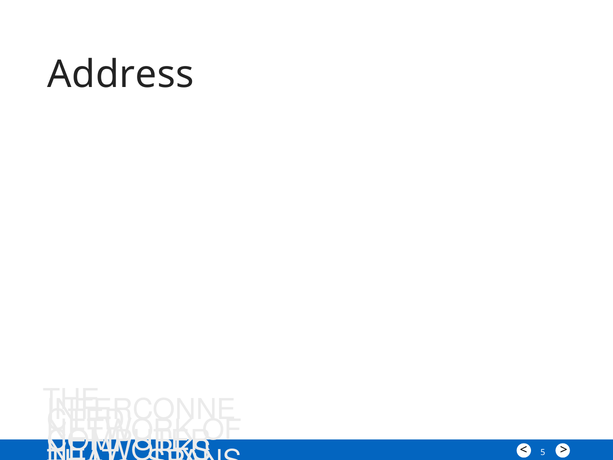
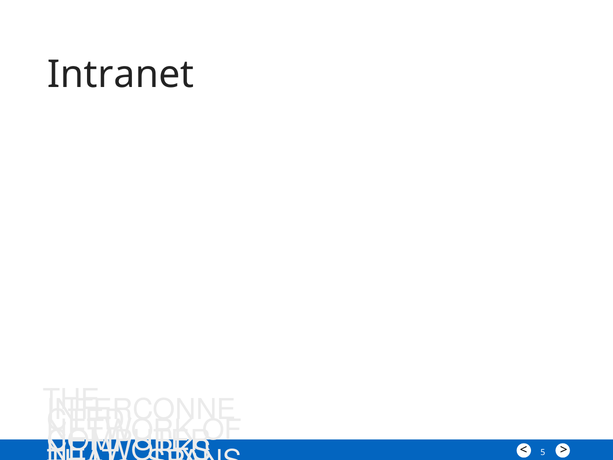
Address: Address -> Intranet
